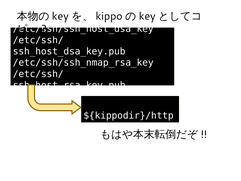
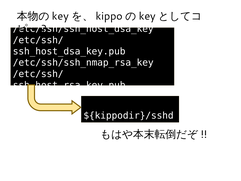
${kippodir}/http: ${kippodir}/http -> ${kippodir}/sshd
